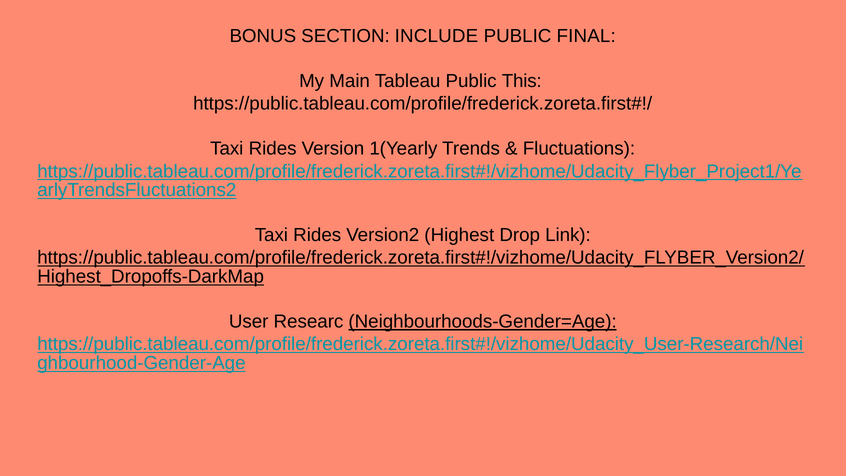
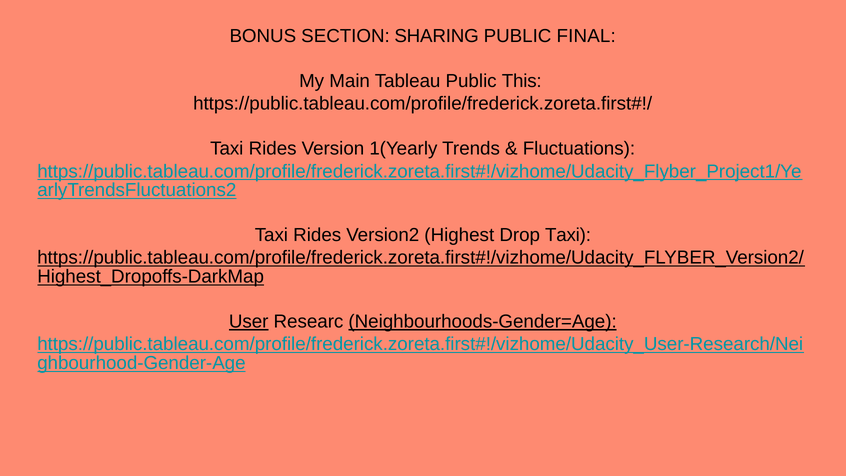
INCLUDE: INCLUDE -> SHARING
Drop Link: Link -> Taxi
User underline: none -> present
